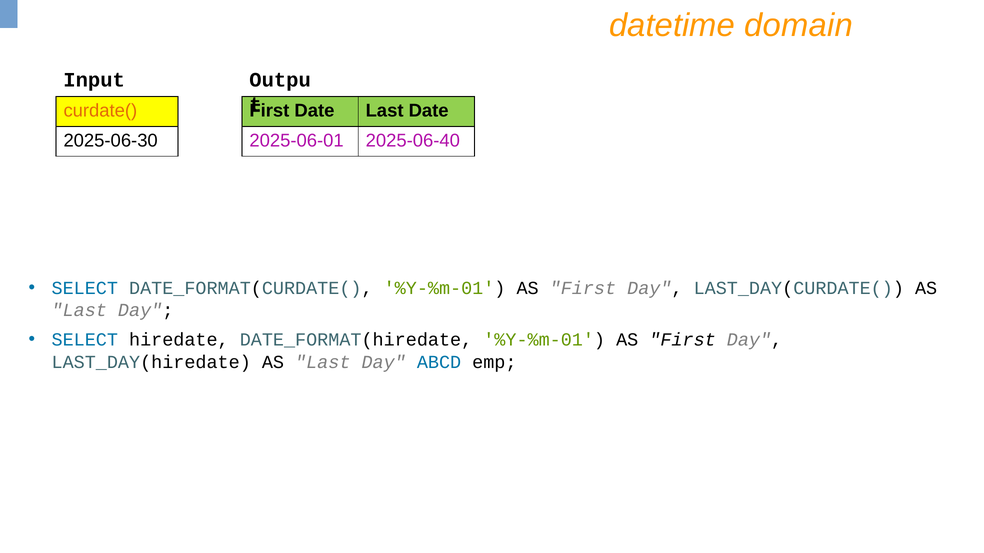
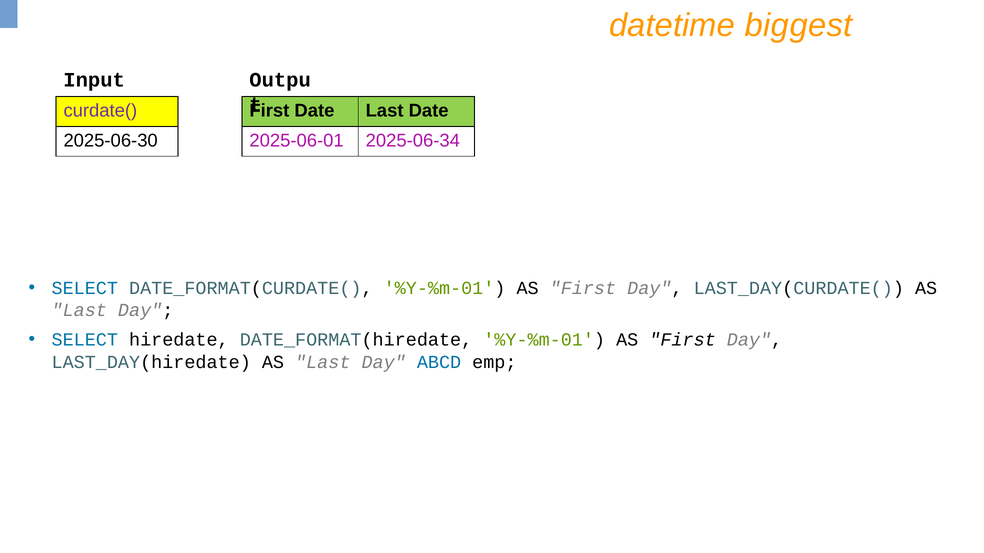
domain: domain -> biggest
curdate( colour: orange -> purple
2025-06-40: 2025-06-40 -> 2025-06-34
